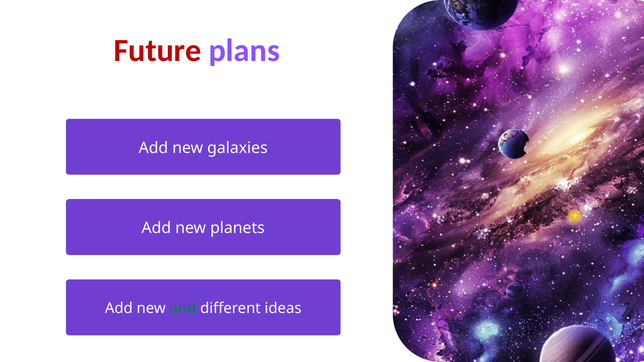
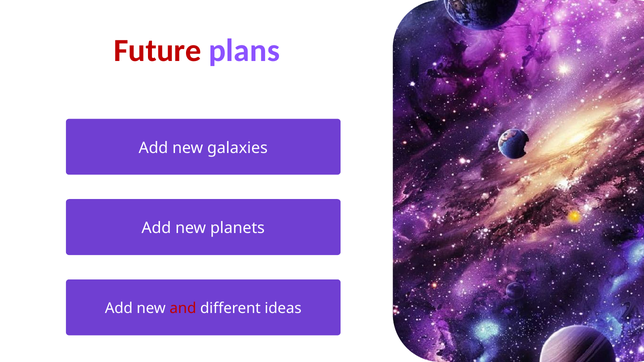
and colour: green -> red
